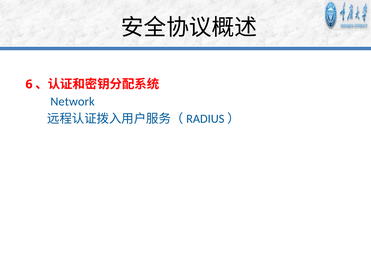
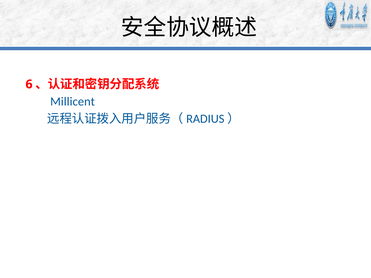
Network: Network -> Millicent
